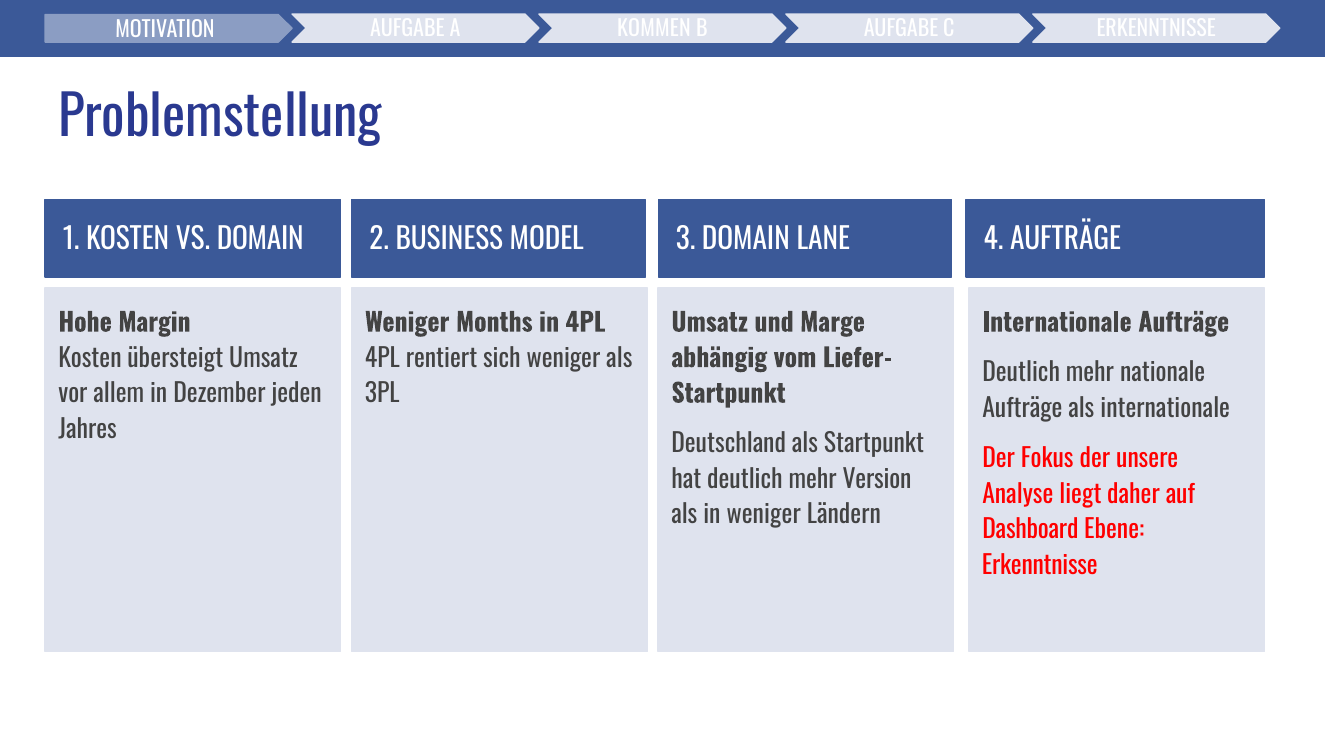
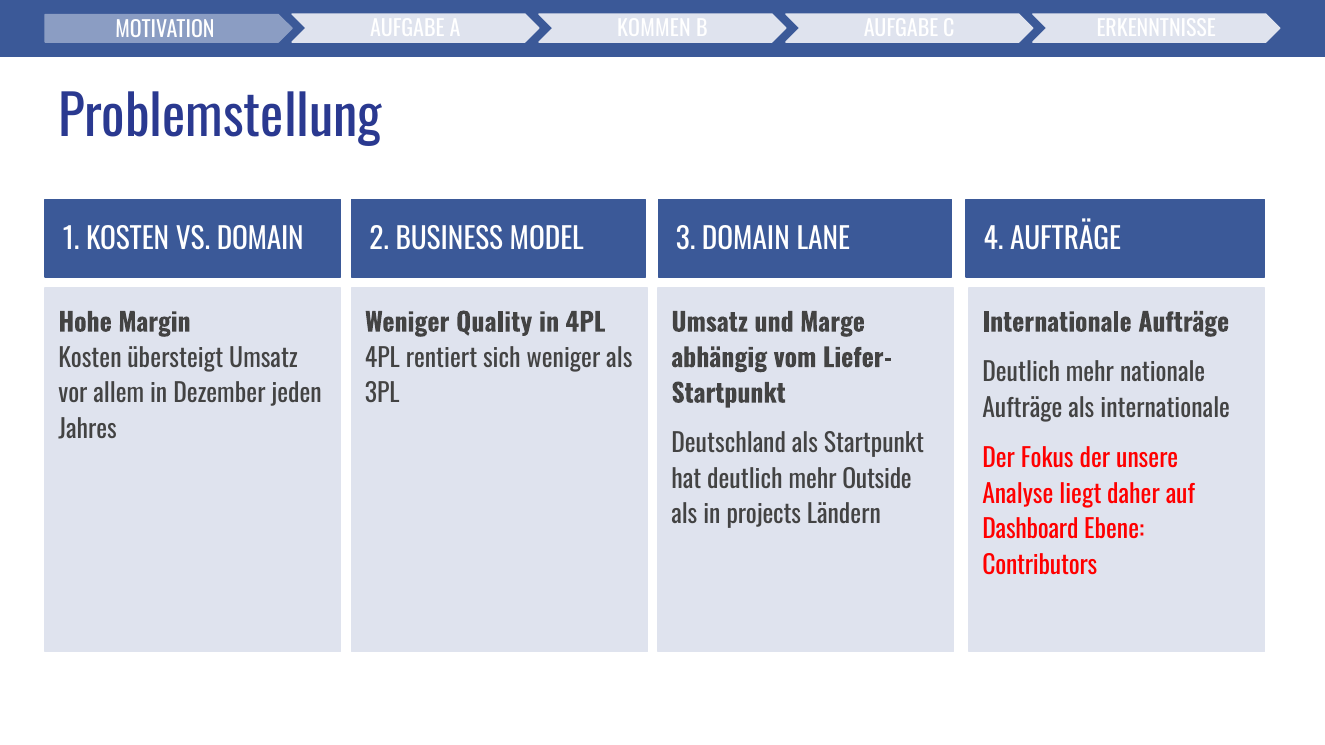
Months: Months -> Quality
Version: Version -> Outside
in weniger: weniger -> projects
Erkenntnisse at (1040, 566): Erkenntnisse -> Contributors
